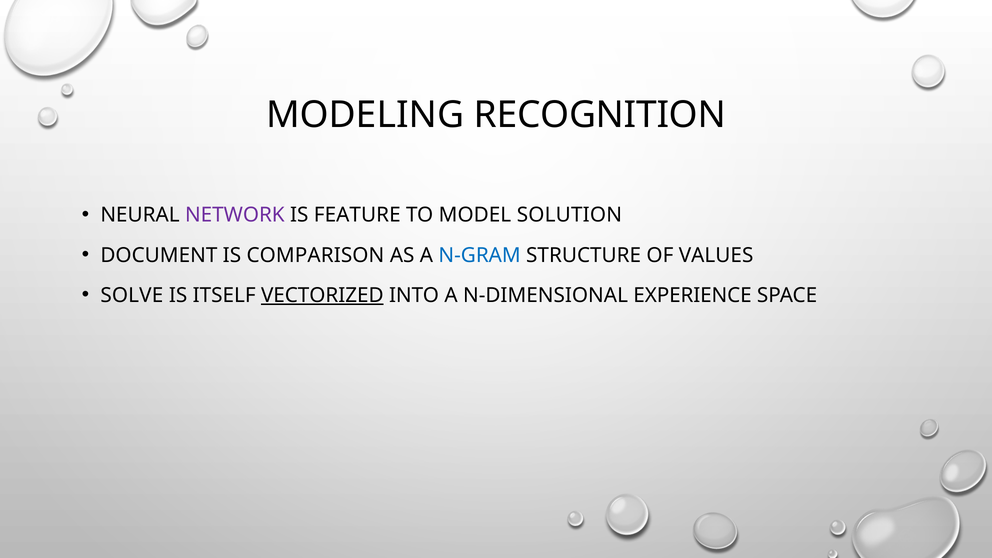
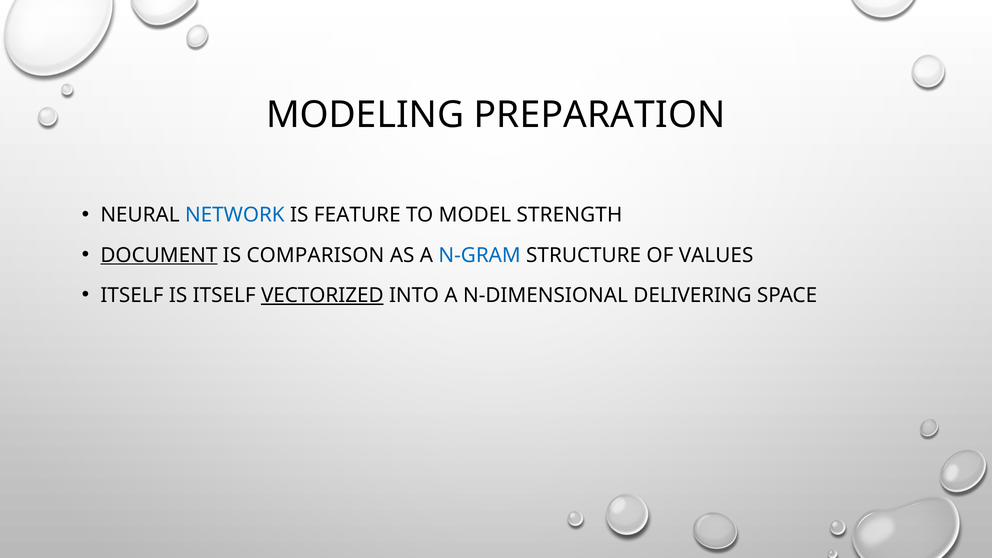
RECOGNITION: RECOGNITION -> PREPARATION
NETWORK colour: purple -> blue
SOLUTION: SOLUTION -> STRENGTH
DOCUMENT underline: none -> present
SOLVE at (132, 295): SOLVE -> ITSELF
EXPERIENCE: EXPERIENCE -> DELIVERING
